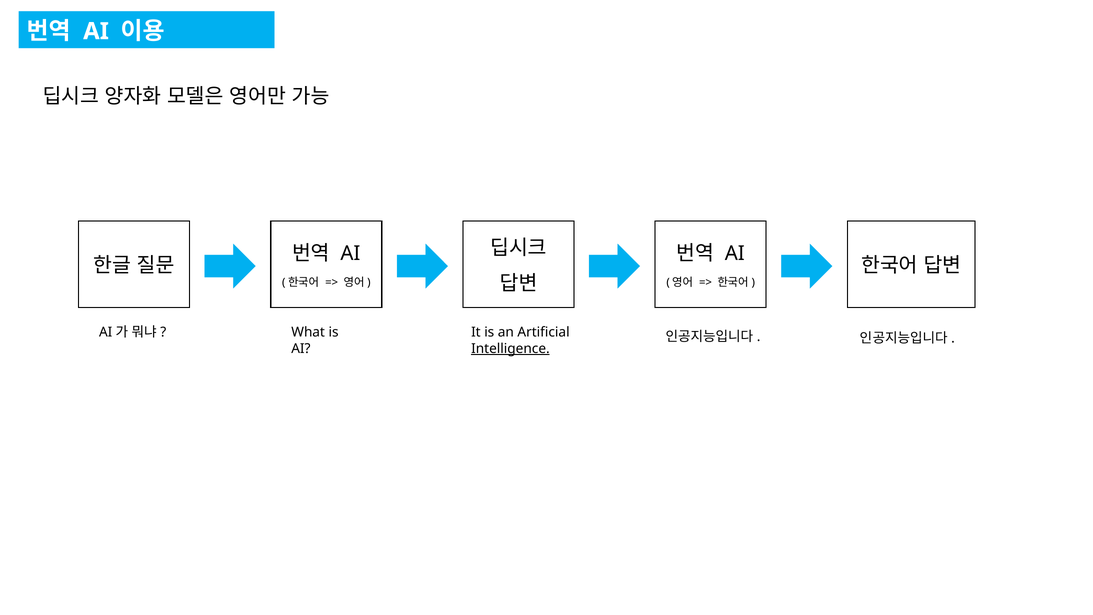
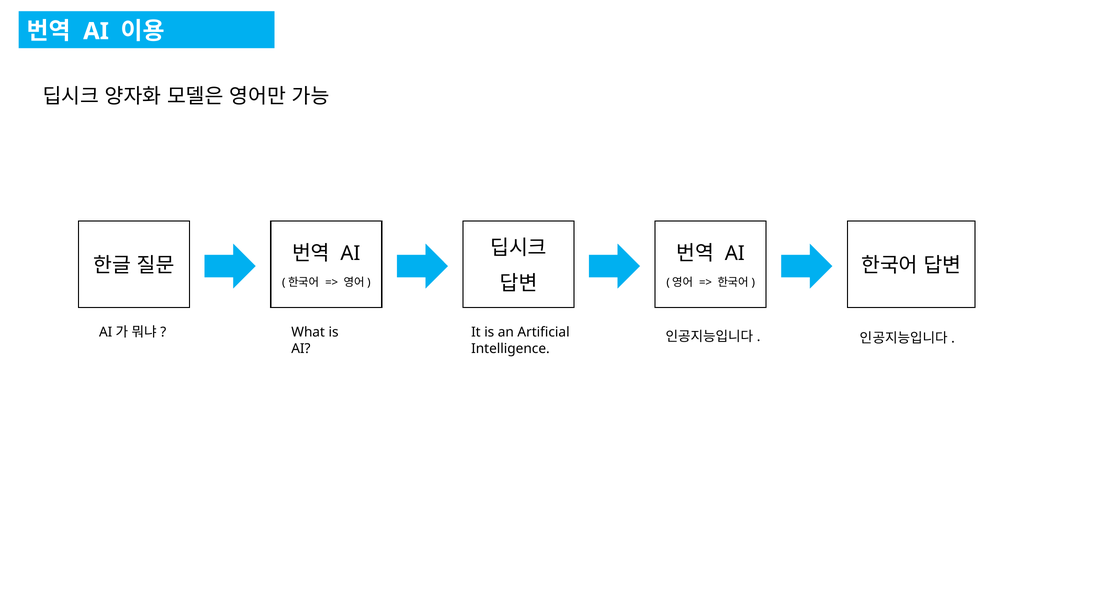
Intelligence underline: present -> none
